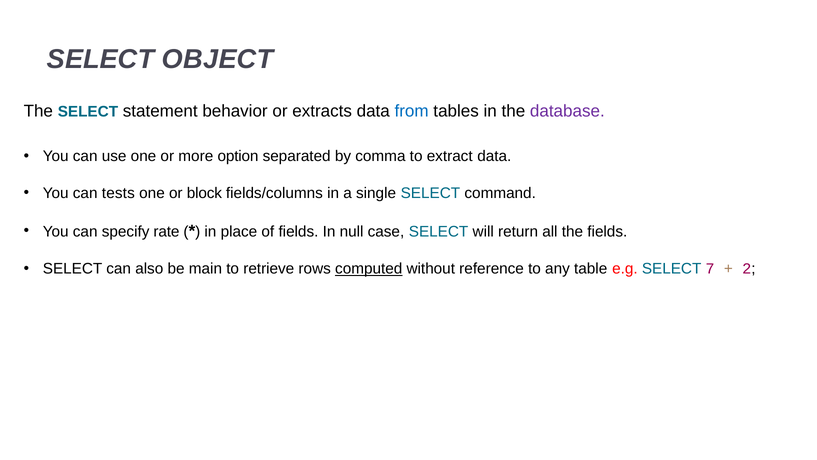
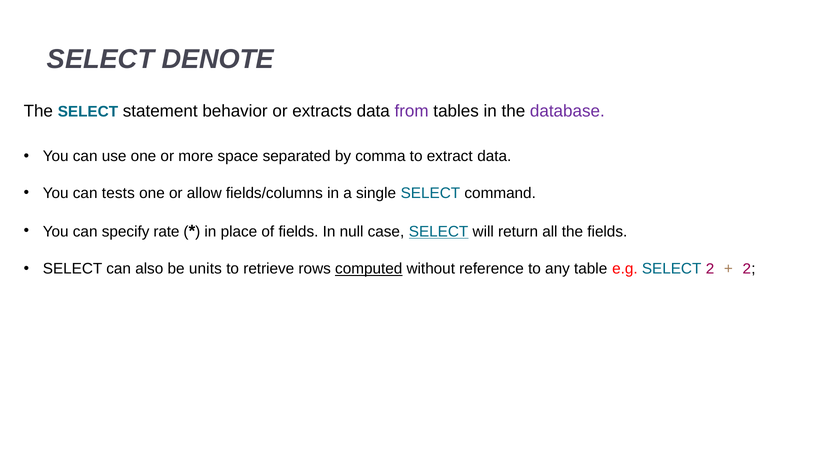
OBJECT: OBJECT -> DENOTE
from colour: blue -> purple
option: option -> space
block: block -> allow
SELECT at (439, 231) underline: none -> present
main: main -> units
SELECT 7: 7 -> 2
